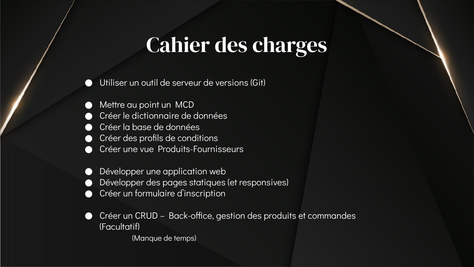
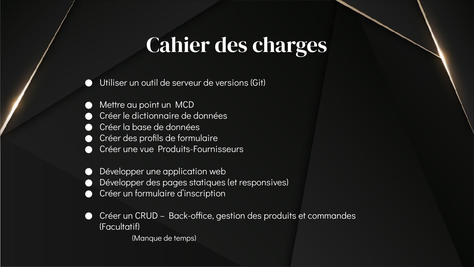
de conditions: conditions -> formulaire
